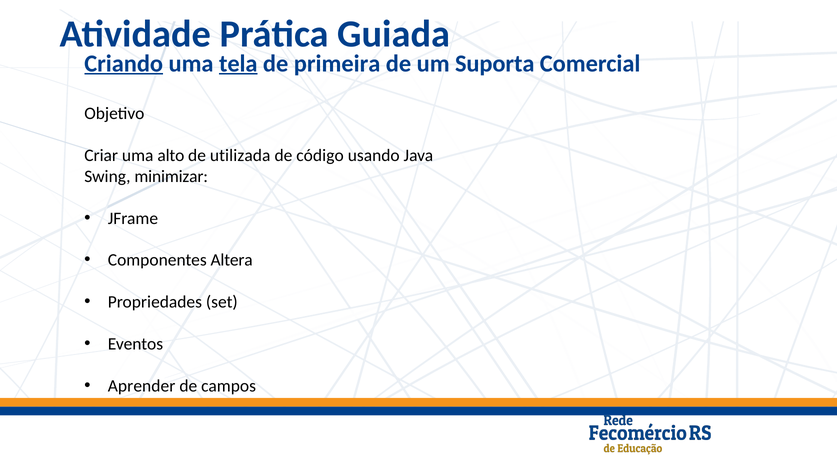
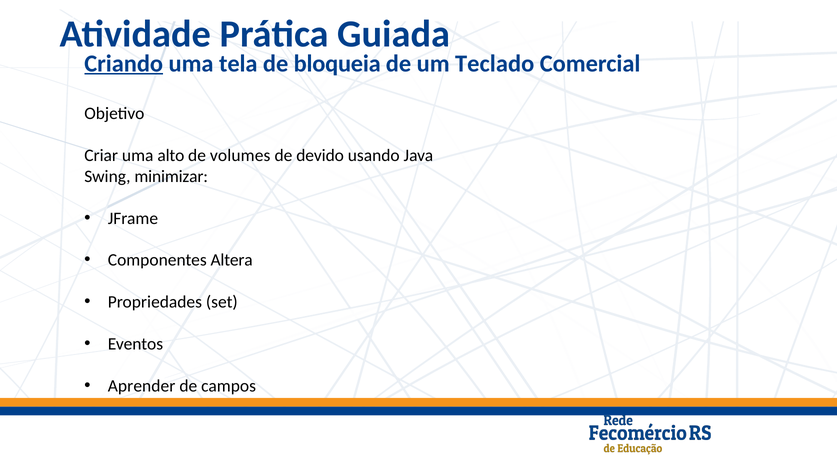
tela underline: present -> none
primeira: primeira -> bloqueia
Suporta: Suporta -> Teclado
utilizada: utilizada -> volumes
código: código -> devido
